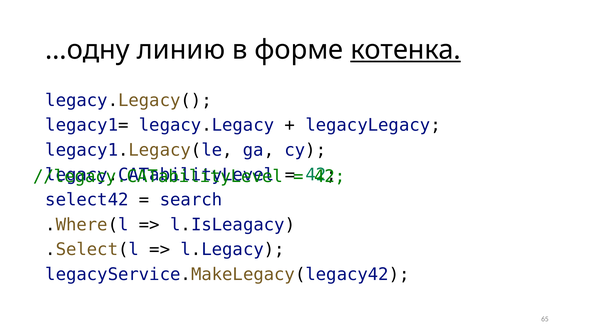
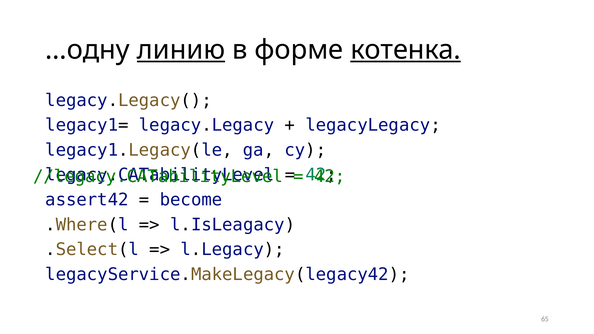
линию underline: none -> present
select42: select42 -> assert42
search: search -> become
